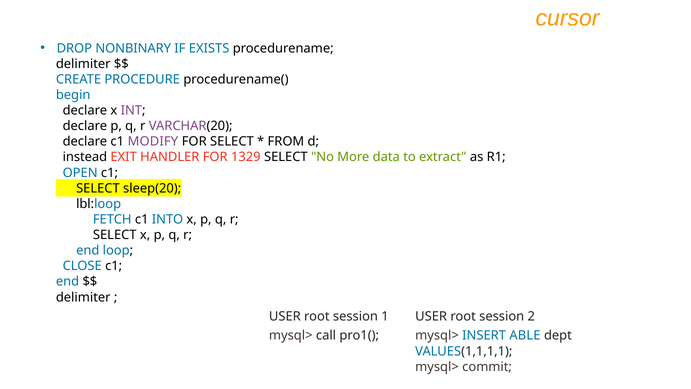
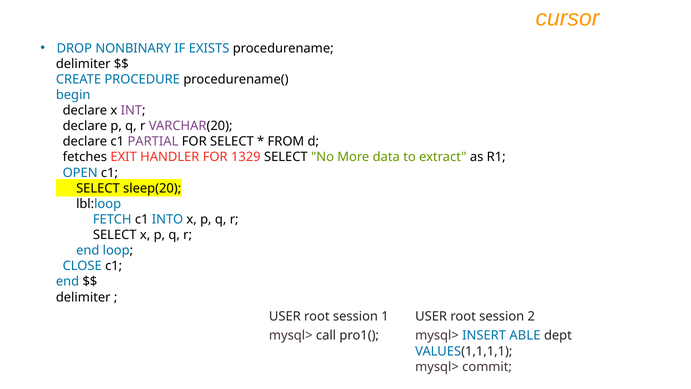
MODIFY: MODIFY -> PARTIAL
instead: instead -> fetches
